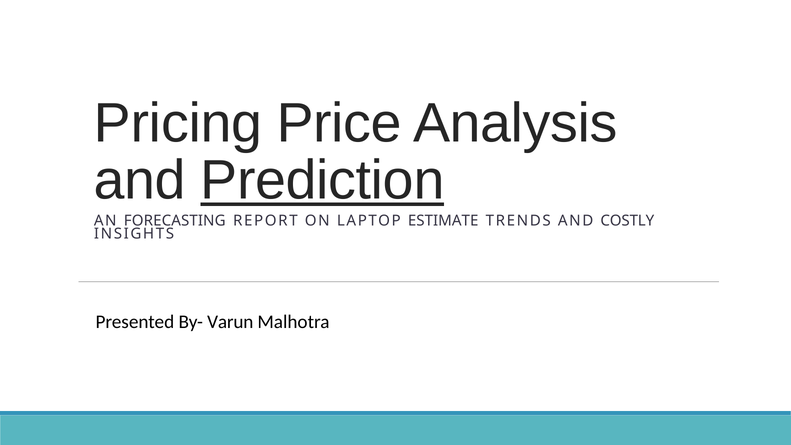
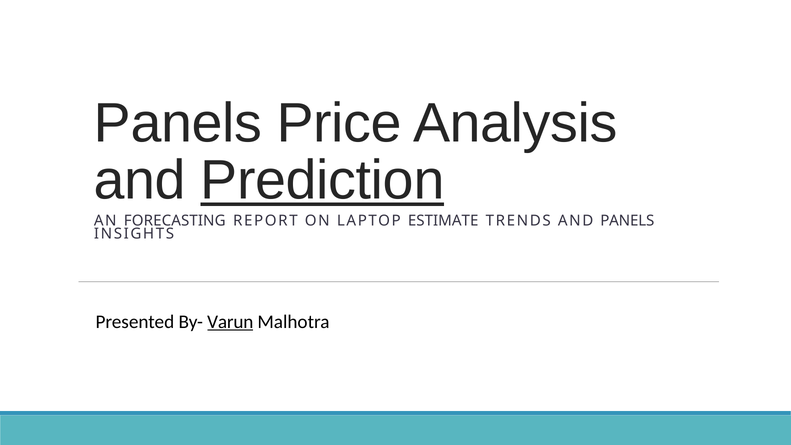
Pricing at (178, 124): Pricing -> Panels
AND COSTLY: COSTLY -> PANELS
Varun underline: none -> present
